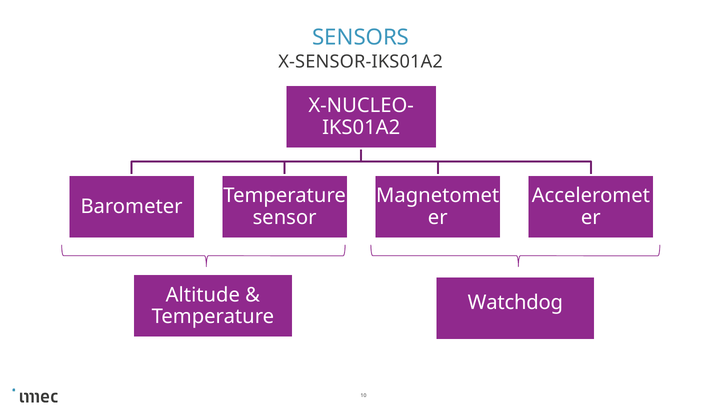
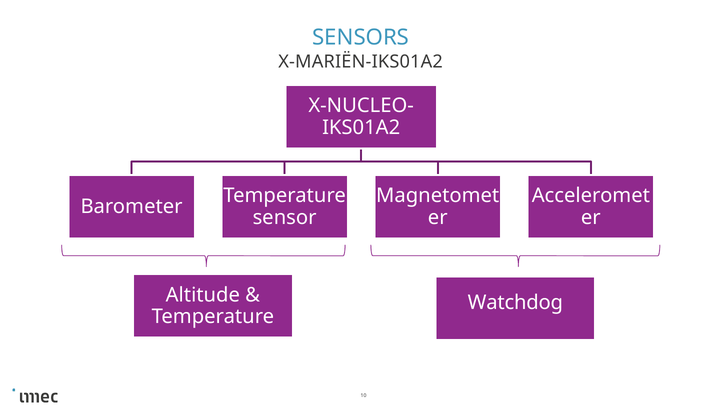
X-SENSOR-IKS01A2: X-SENSOR-IKS01A2 -> X-MARIËN-IKS01A2
